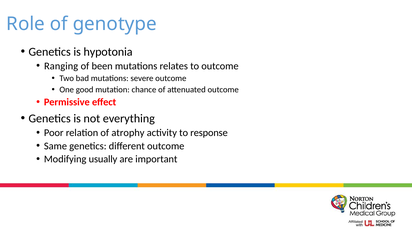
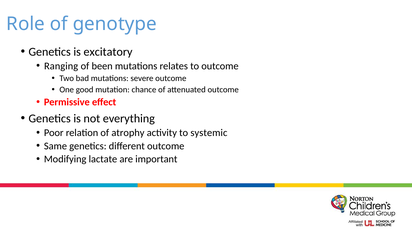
hypotonia: hypotonia -> excitatory
response: response -> systemic
usually: usually -> lactate
